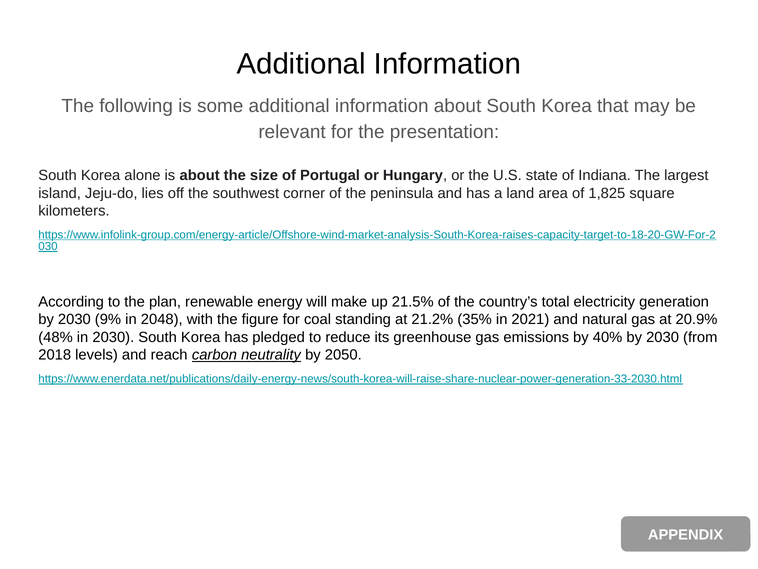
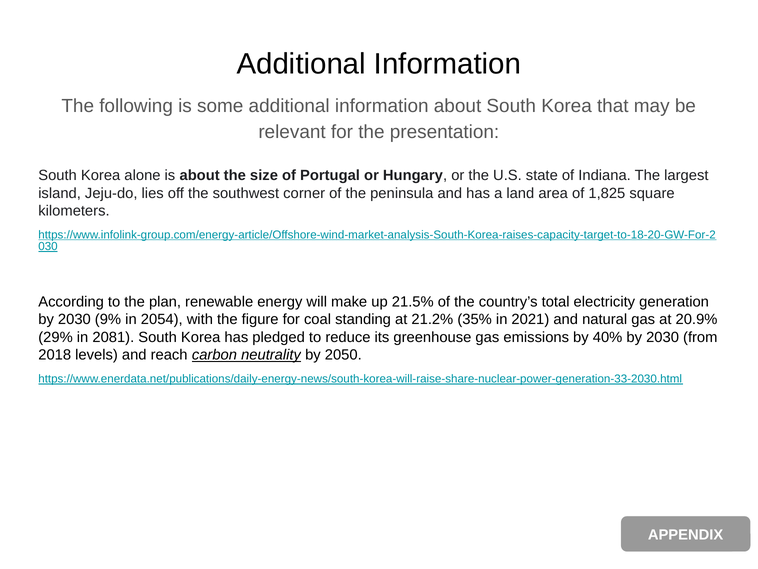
2048: 2048 -> 2054
48%: 48% -> 29%
in 2030: 2030 -> 2081
